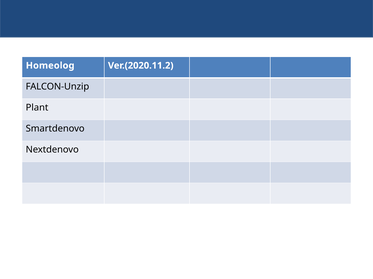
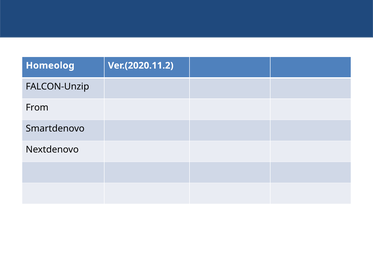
Plant: Plant -> From
